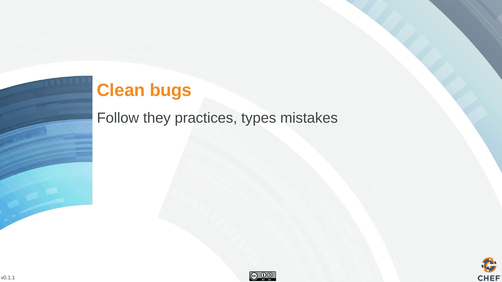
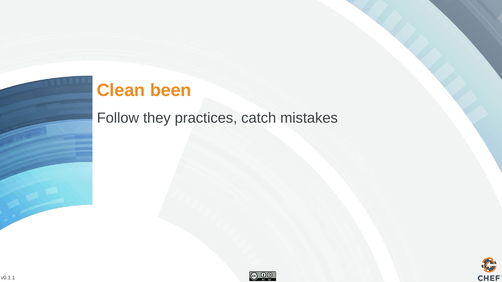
bugs: bugs -> been
types: types -> catch
